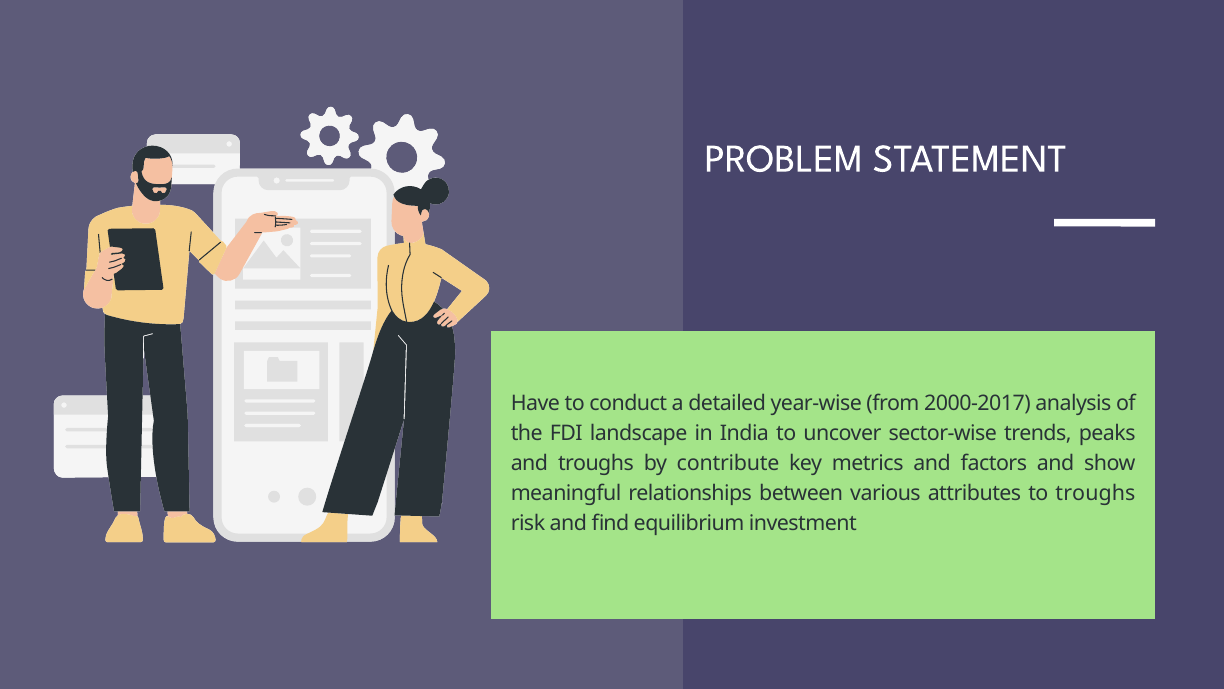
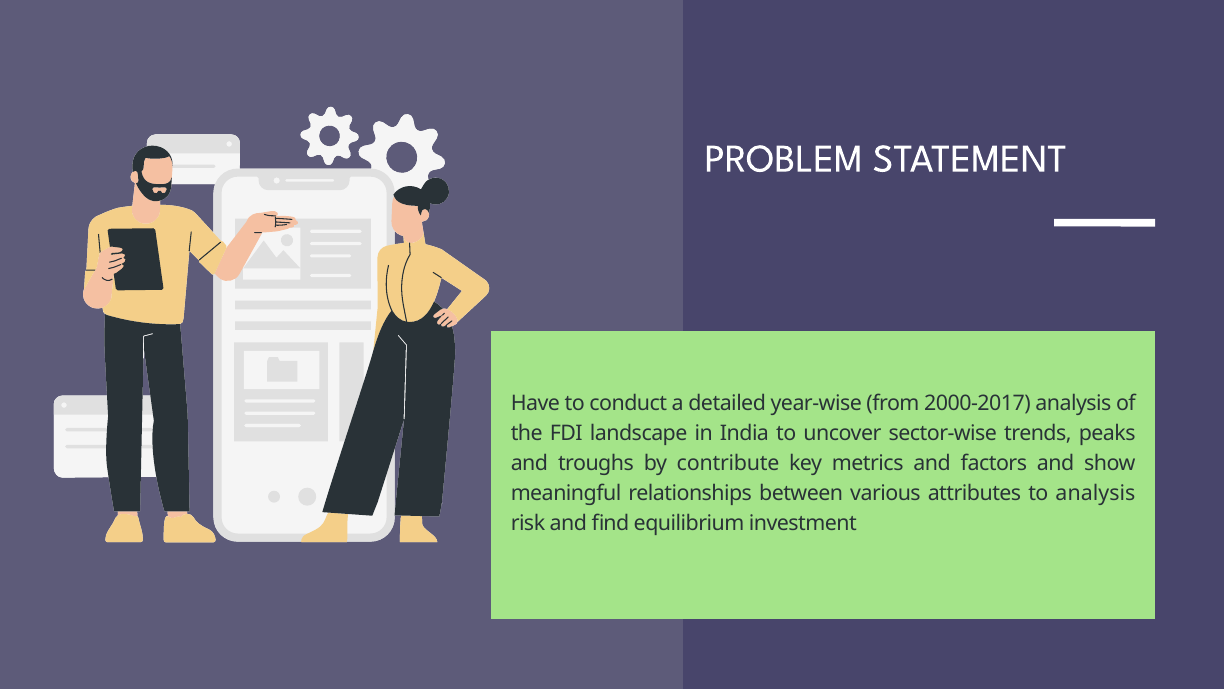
to troughs: troughs -> analysis
